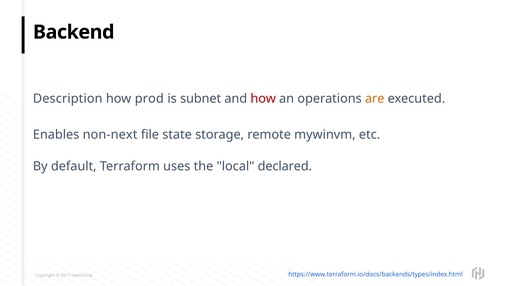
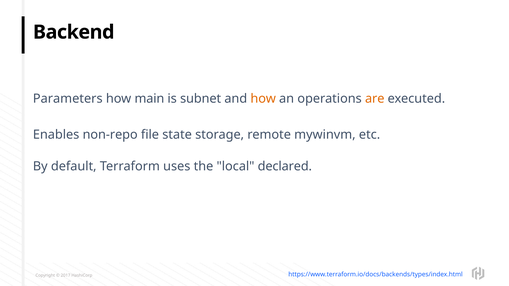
Description: Description -> Parameters
prod: prod -> main
how at (263, 99) colour: red -> orange
non-next: non-next -> non-repo
